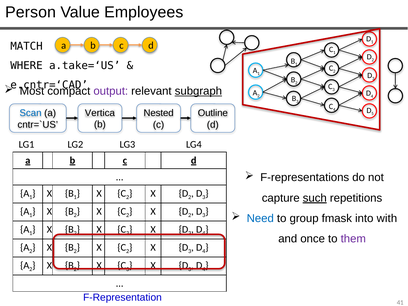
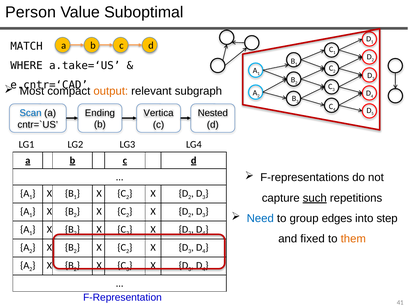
Employees: Employees -> Suboptimal
output colour: purple -> orange
subgraph underline: present -> none
Vertica: Vertica -> Ending
Nested: Nested -> Vertica
Outline: Outline -> Nested
fmask: fmask -> edges
with: with -> step
once: once -> fixed
them colour: purple -> orange
